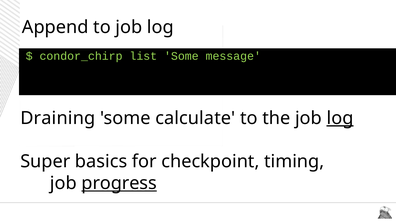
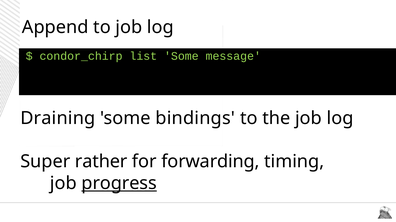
calculate: calculate -> bindings
log at (340, 119) underline: present -> none
basics: basics -> rather
checkpoint: checkpoint -> forwarding
